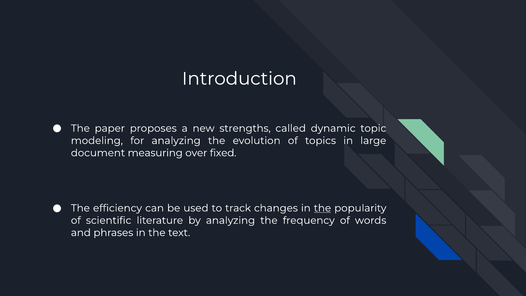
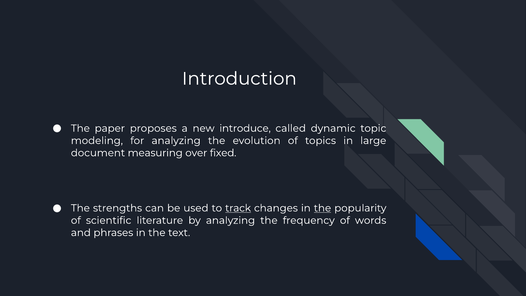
strengths: strengths -> introduce
efficiency: efficiency -> strengths
track underline: none -> present
